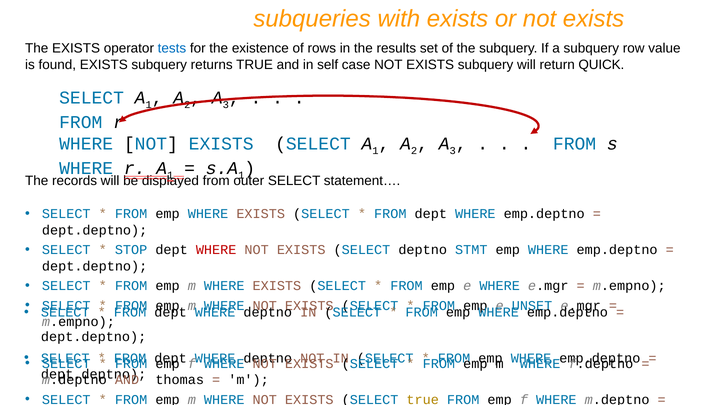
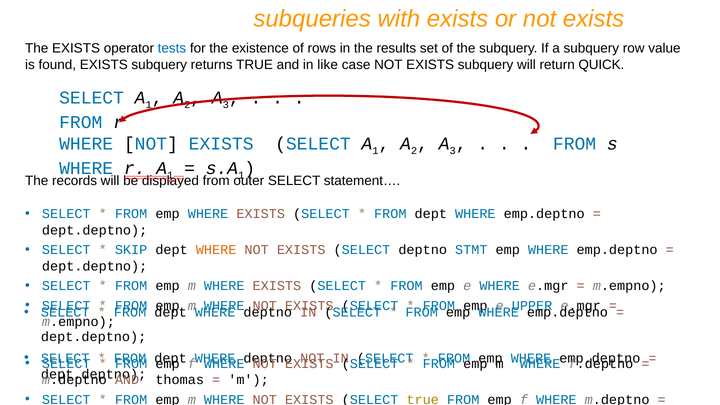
self: self -> like
STOP: STOP -> SKIP
WHERE at (216, 250) colour: red -> orange
UNSET: UNSET -> UPPER
